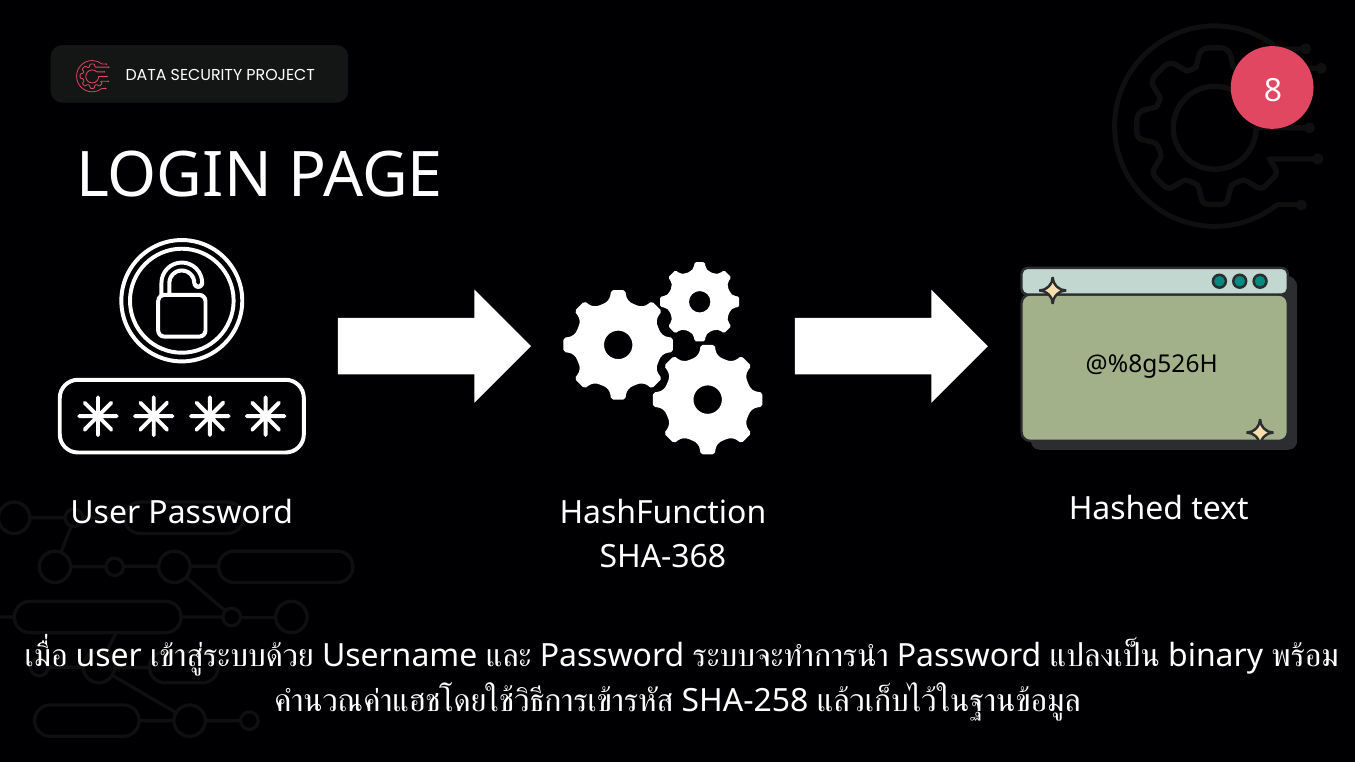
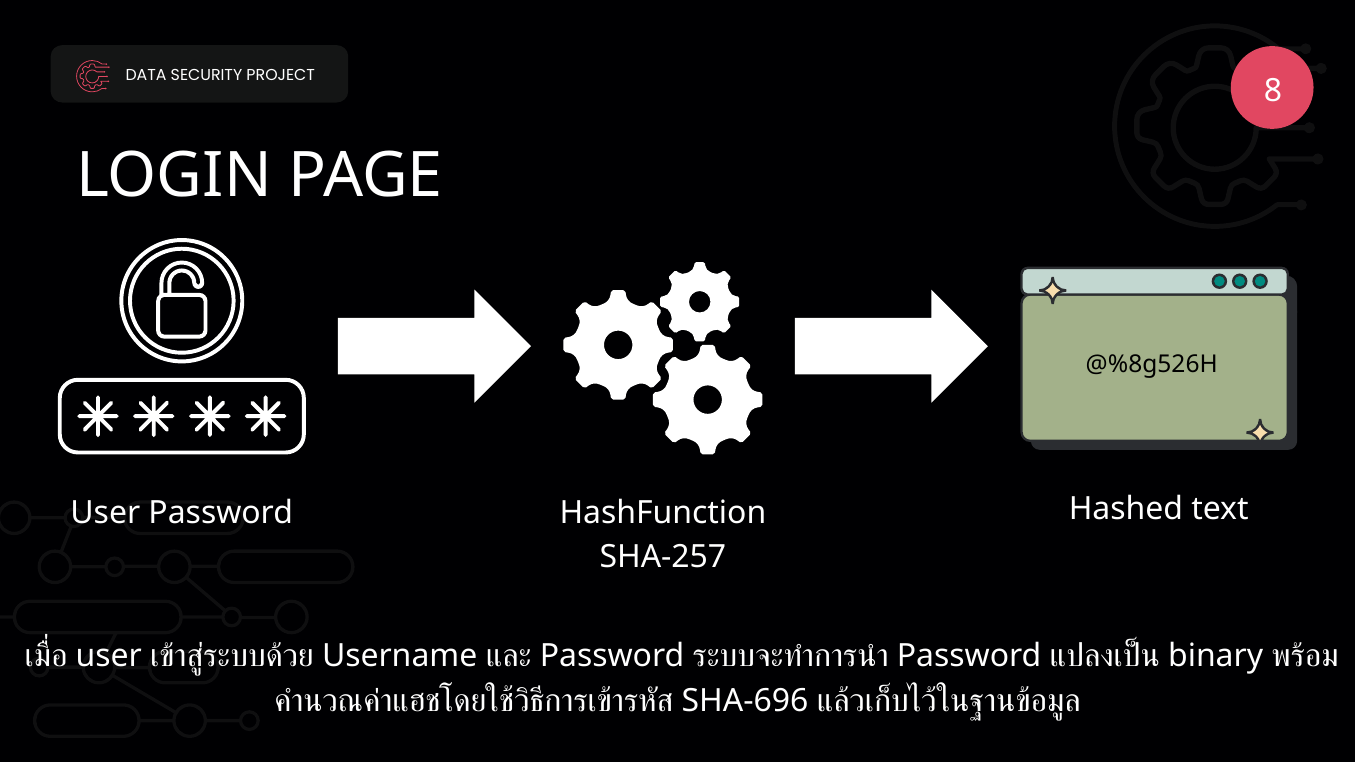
SHA-368: SHA-368 -> SHA-257
SHA-258: SHA-258 -> SHA-696
